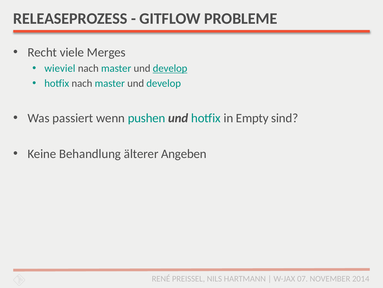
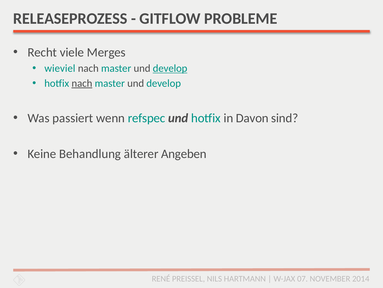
nach at (82, 83) underline: none -> present
pushen: pushen -> refspec
Empty: Empty -> Davon
